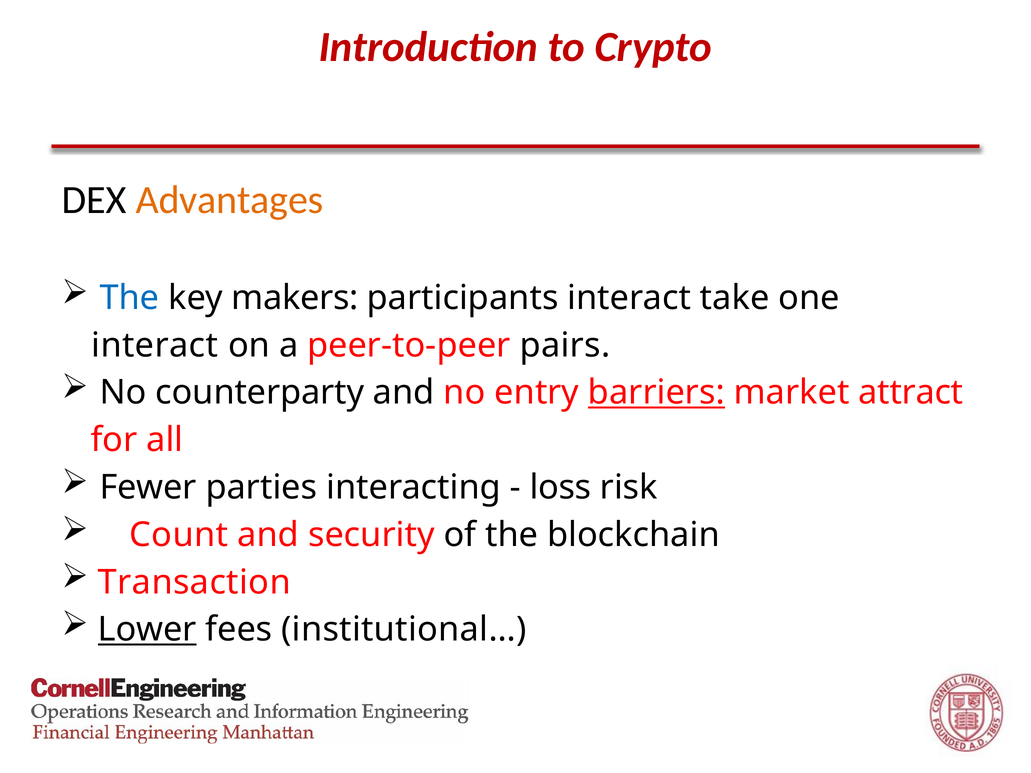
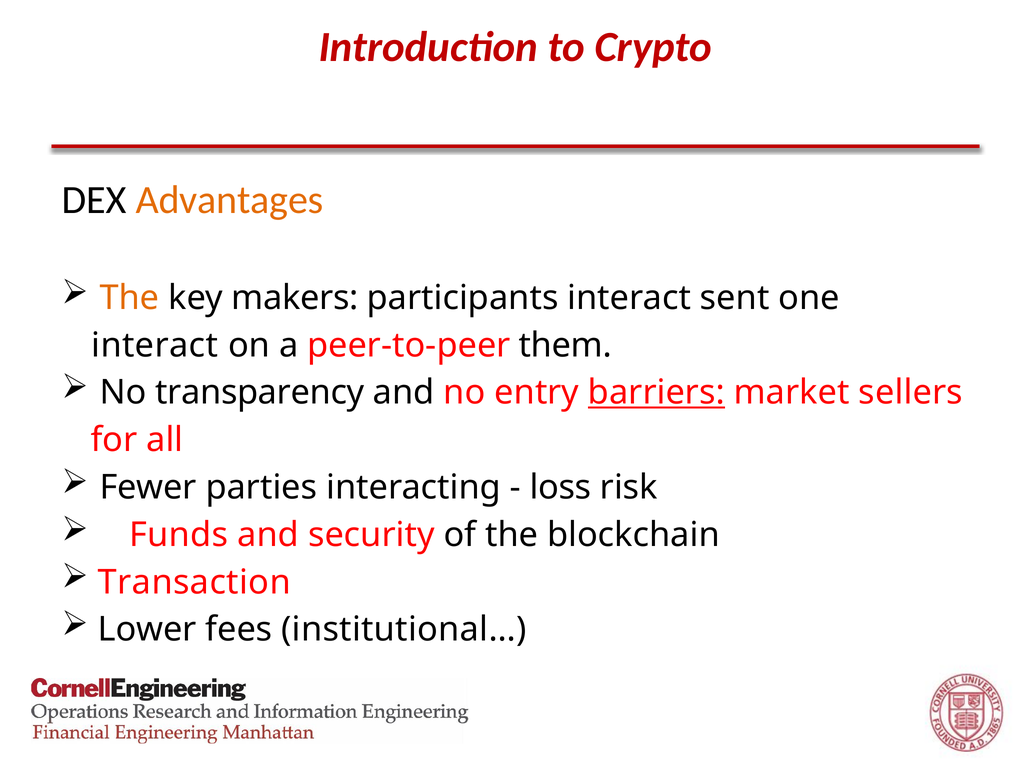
The at (129, 298) colour: blue -> orange
take: take -> sent
pairs: pairs -> them
counterparty: counterparty -> transparency
attract: attract -> sellers
Count: Count -> Funds
Lower underline: present -> none
